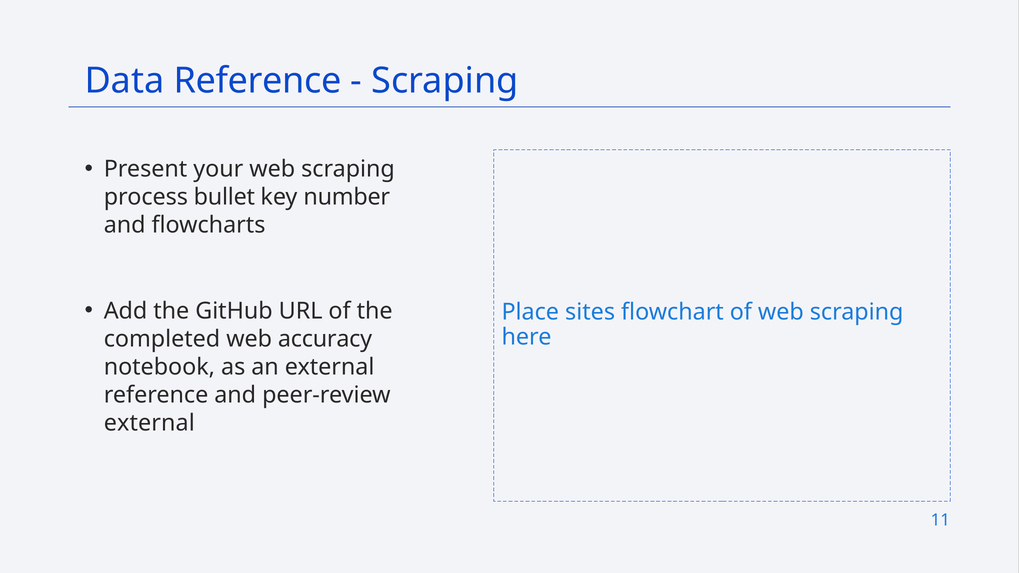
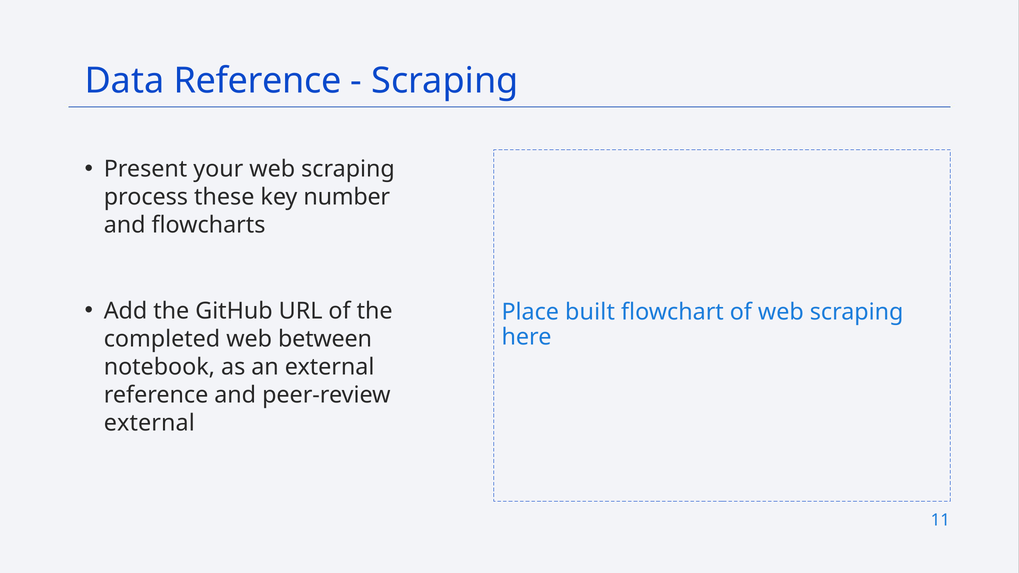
bullet: bullet -> these
sites: sites -> built
accuracy: accuracy -> between
